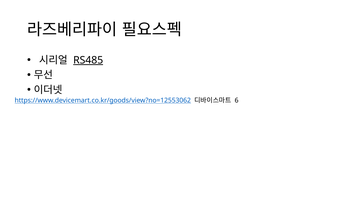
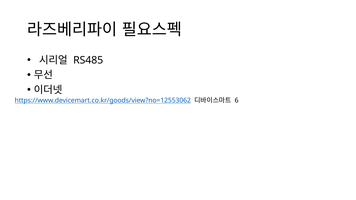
RS485 underline: present -> none
